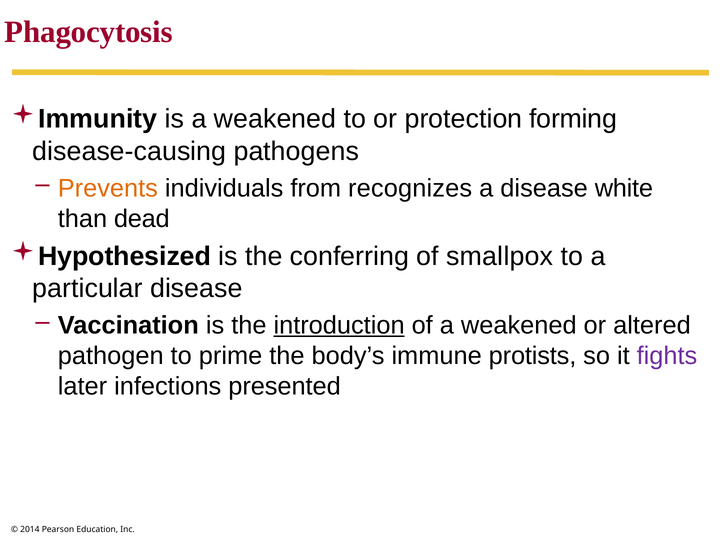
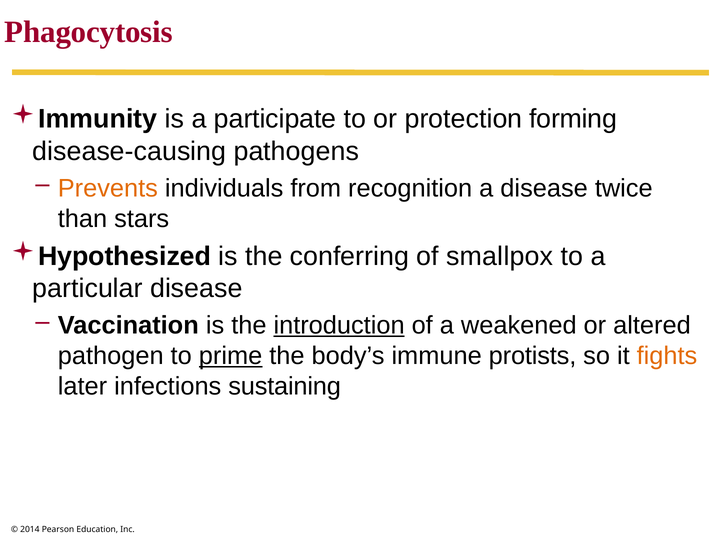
is a weakened: weakened -> participate
recognizes: recognizes -> recognition
white: white -> twice
dead: dead -> stars
prime underline: none -> present
fights colour: purple -> orange
presented: presented -> sustaining
